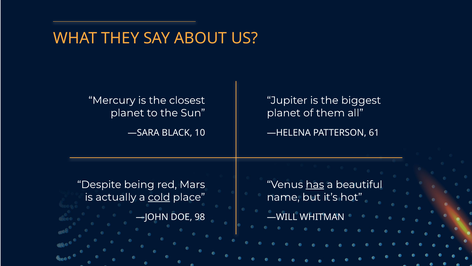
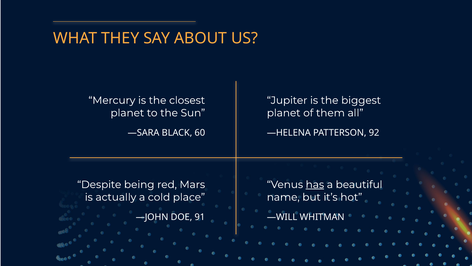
10: 10 -> 60
61: 61 -> 92
cold underline: present -> none
98: 98 -> 91
